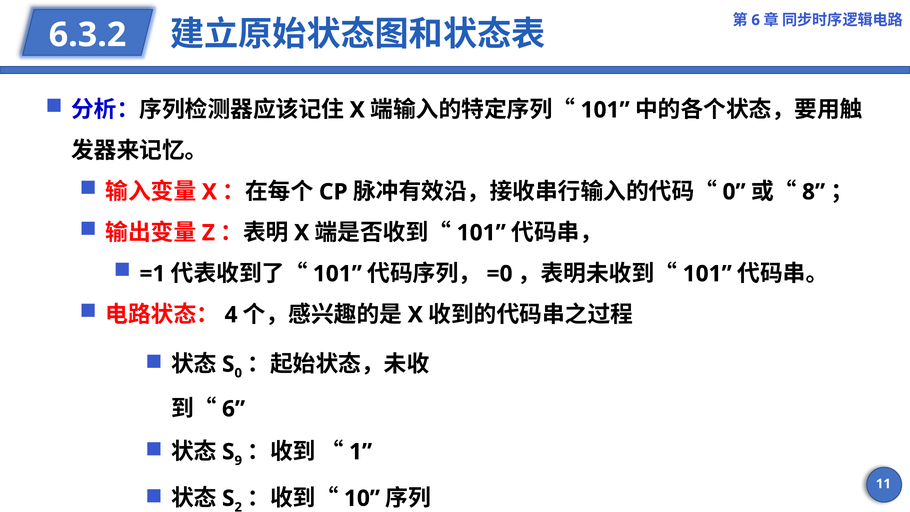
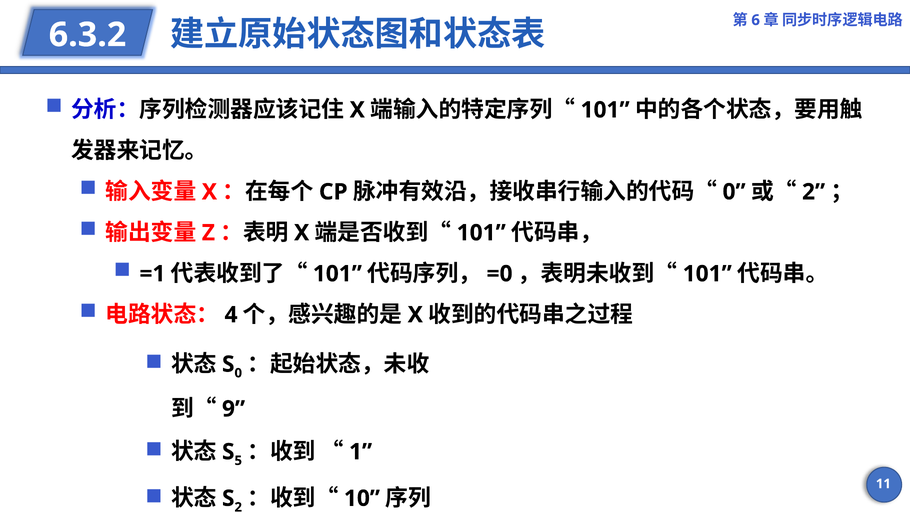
8 at (814, 192): 8 -> 2
6 at (234, 409): 6 -> 9
9: 9 -> 5
